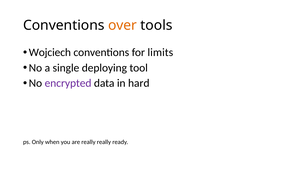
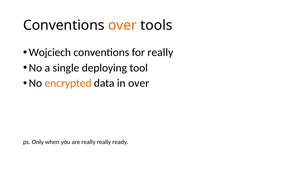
for limits: limits -> really
encrypted colour: purple -> orange
in hard: hard -> over
